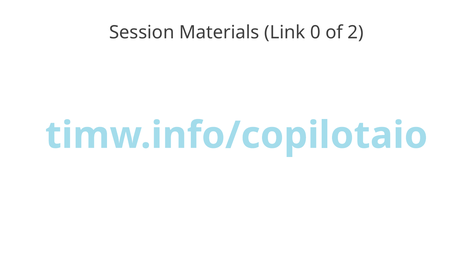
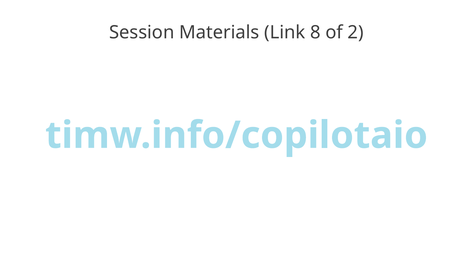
0: 0 -> 8
